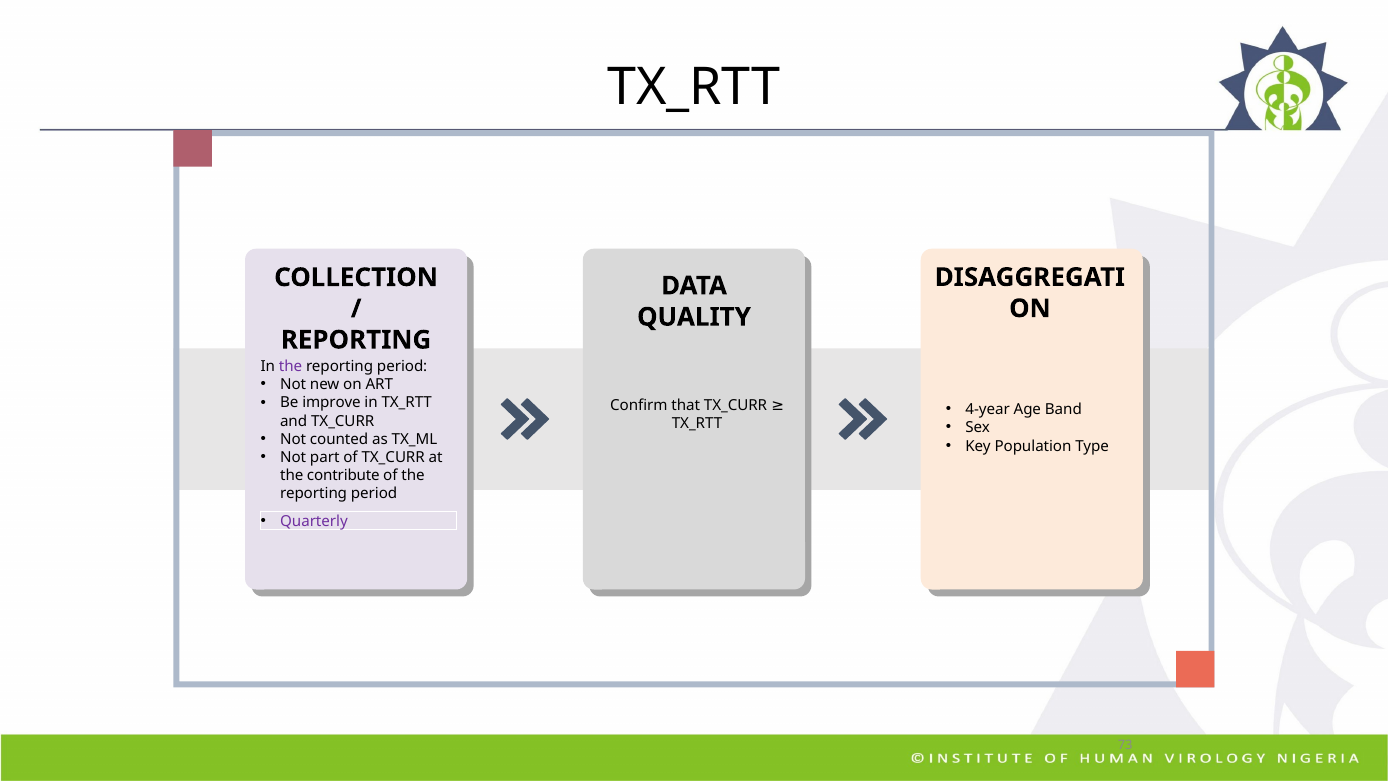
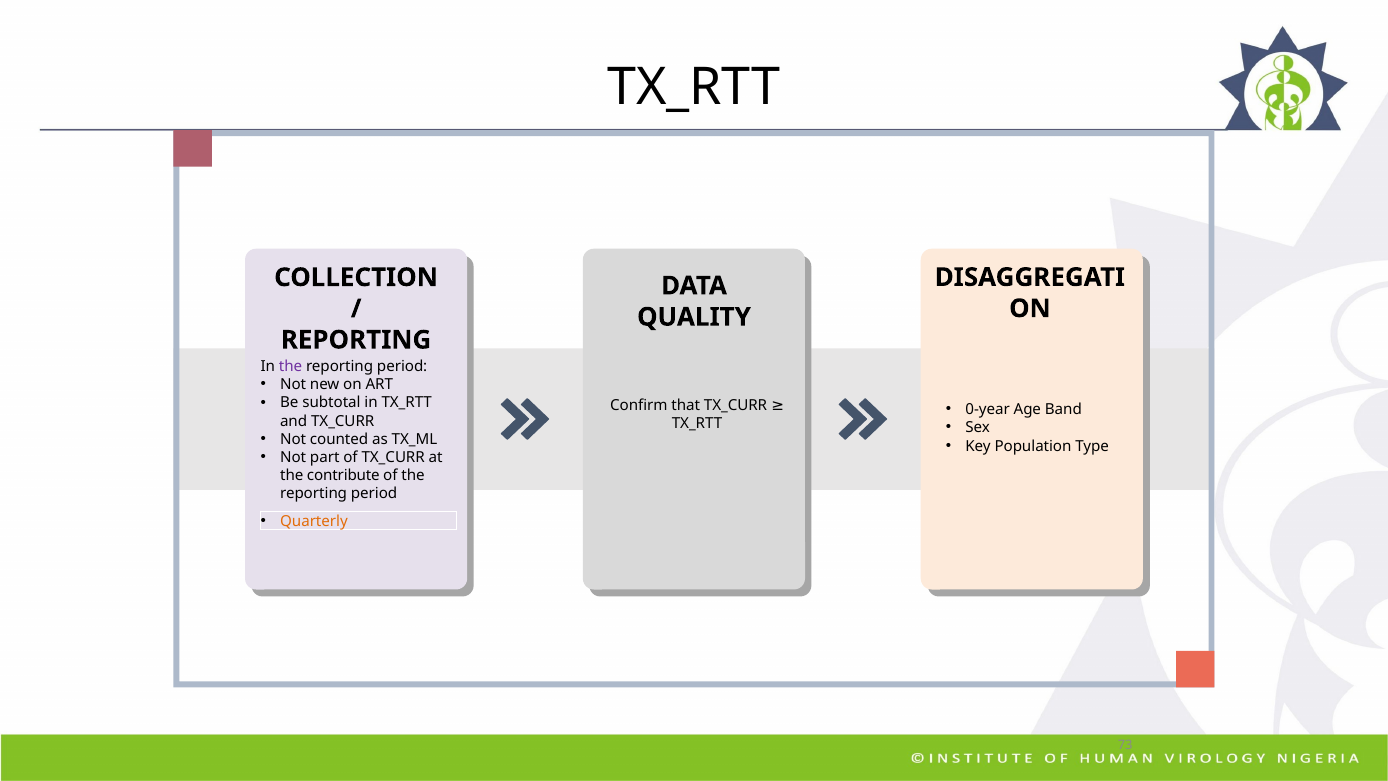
improve: improve -> subtotal
4-year: 4-year -> 0-year
Quarterly colour: purple -> orange
